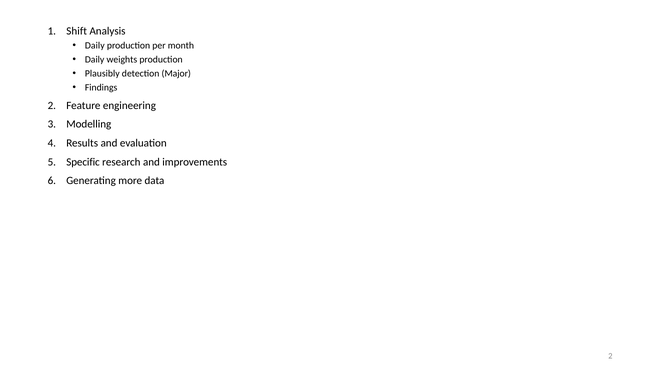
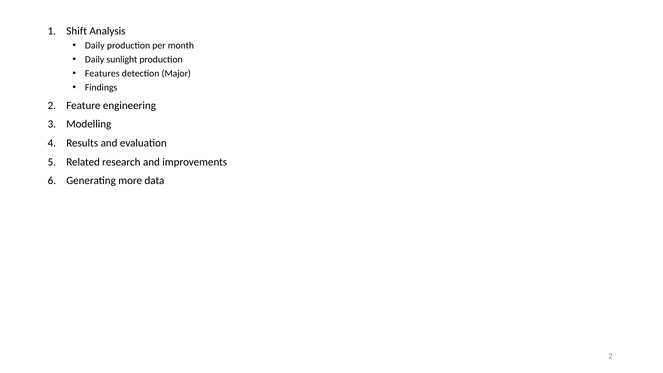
weights: weights -> sunlight
Plausibly: Plausibly -> Features
Specific: Specific -> Related
